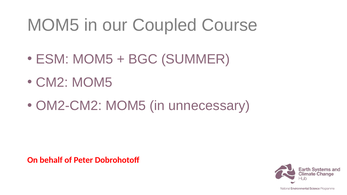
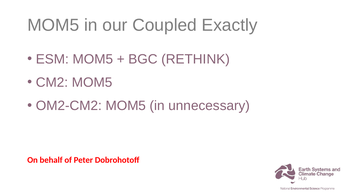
Course: Course -> Exactly
SUMMER: SUMMER -> RETHINK
